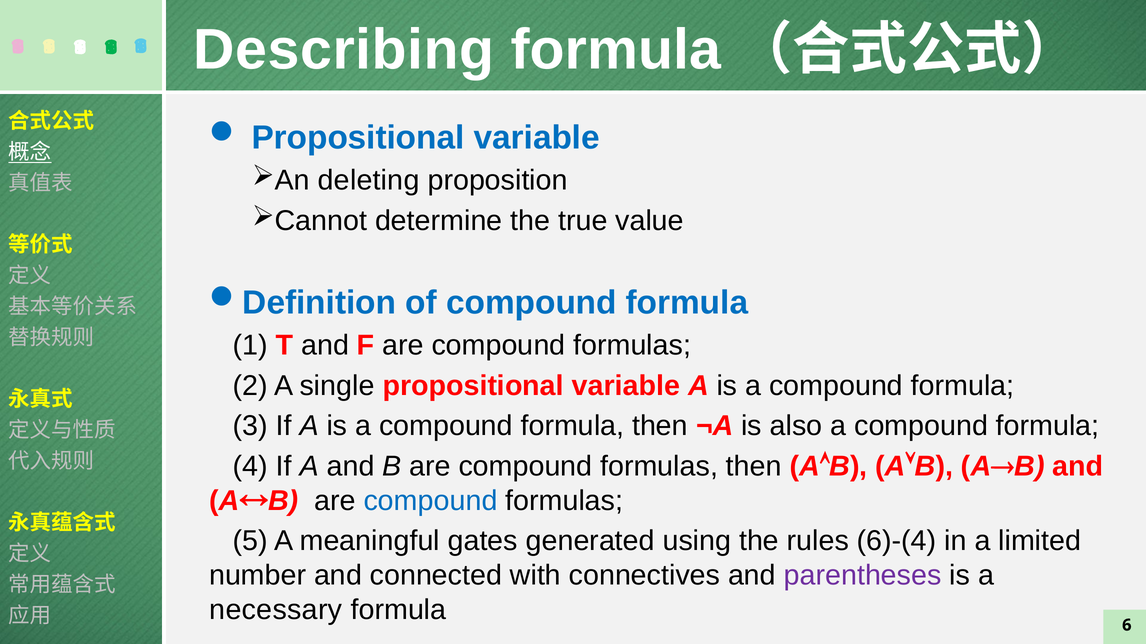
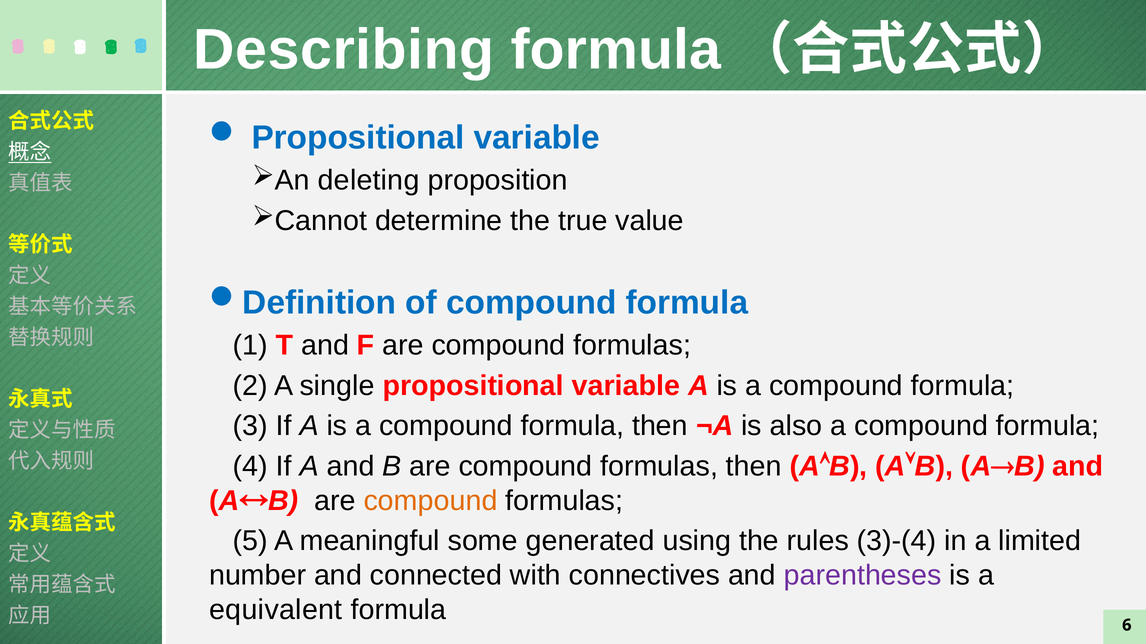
compound at (431, 501) colour: blue -> orange
gates: gates -> some
6)-(4: 6)-(4 -> 3)-(4
necessary: necessary -> equivalent
